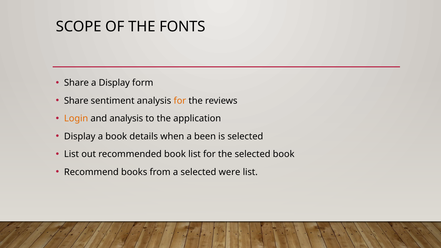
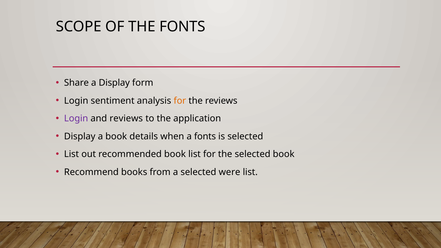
Share at (76, 101): Share -> Login
Login at (76, 119) colour: orange -> purple
and analysis: analysis -> reviews
a been: been -> fonts
